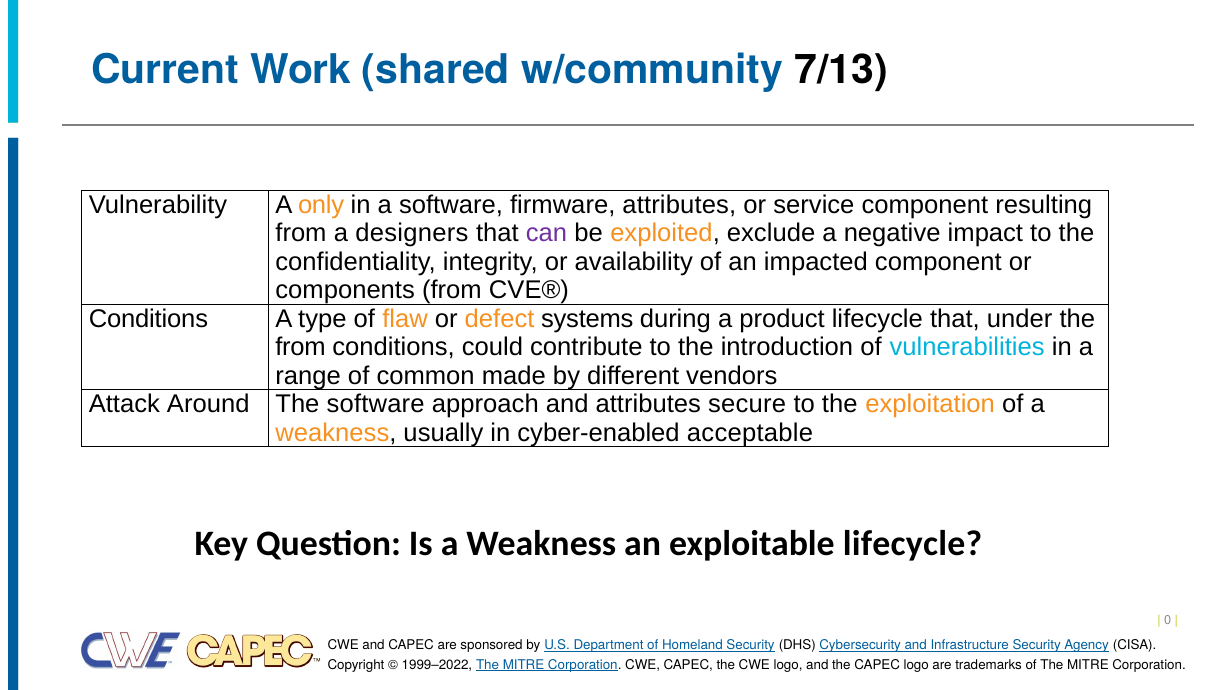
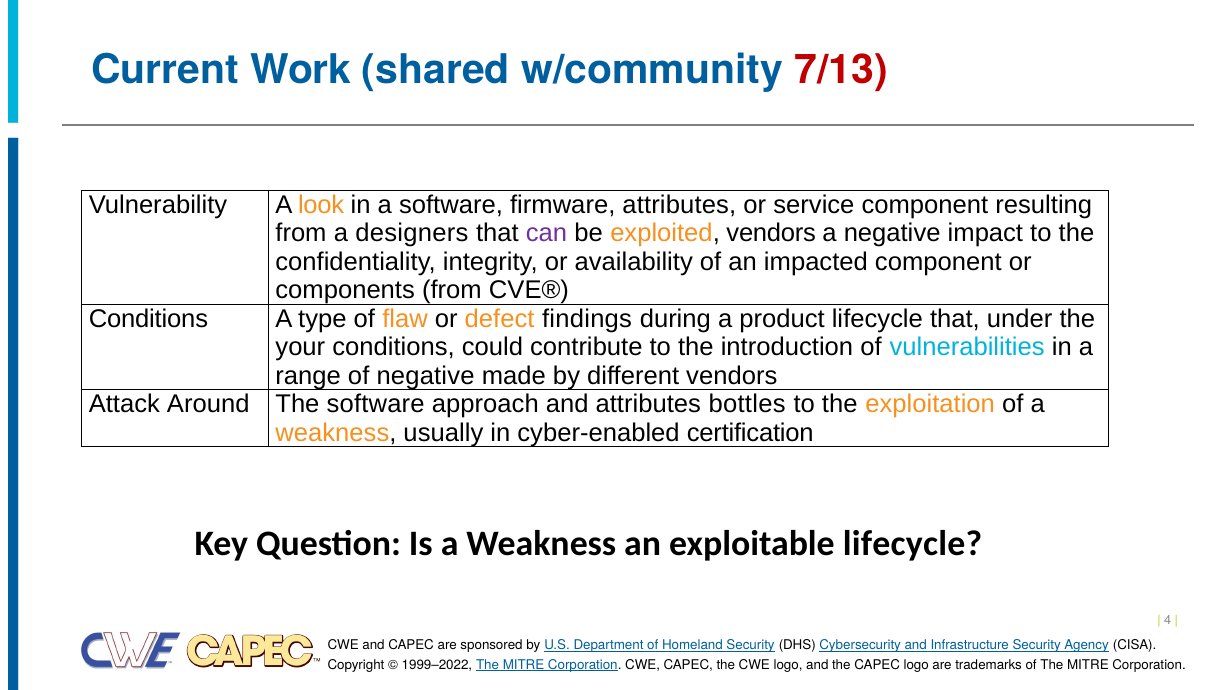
7/13 colour: black -> red
only: only -> look
exploited exclude: exclude -> vendors
systems: systems -> findings
from at (300, 348): from -> your
of common: common -> negative
secure: secure -> bottles
acceptable: acceptable -> certification
0: 0 -> 4
